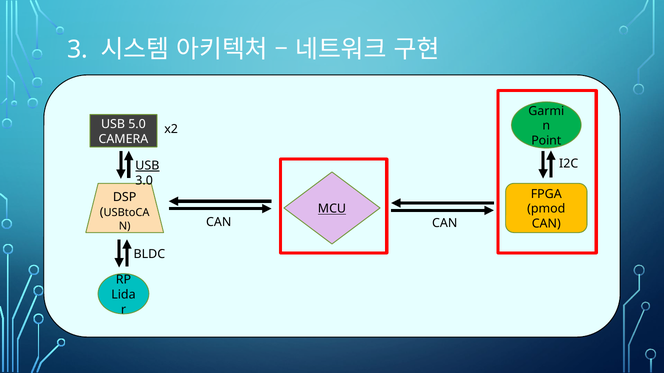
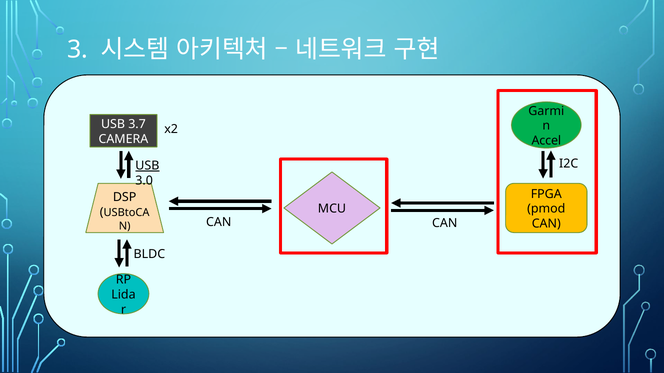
5.0: 5.0 -> 3.7
Point: Point -> Accel
MCU underline: present -> none
